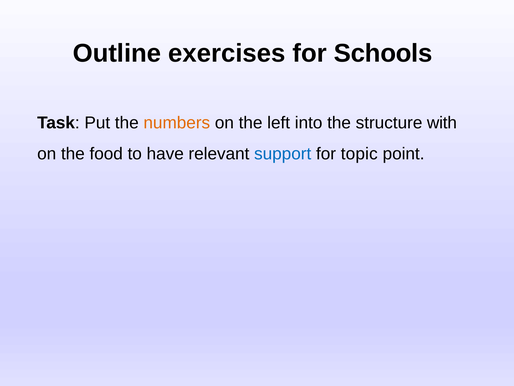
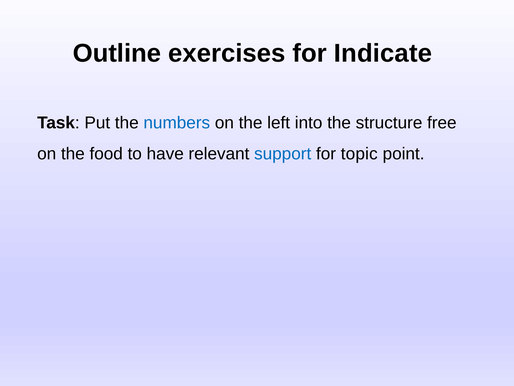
Schools: Schools -> Indicate
numbers colour: orange -> blue
with: with -> free
